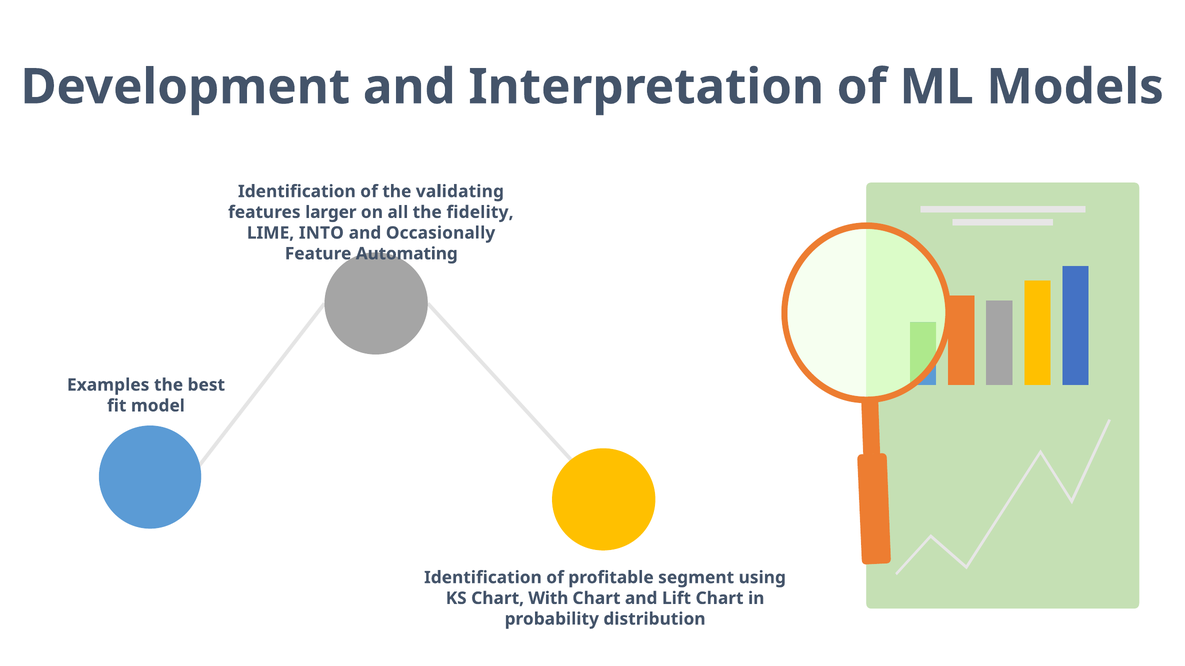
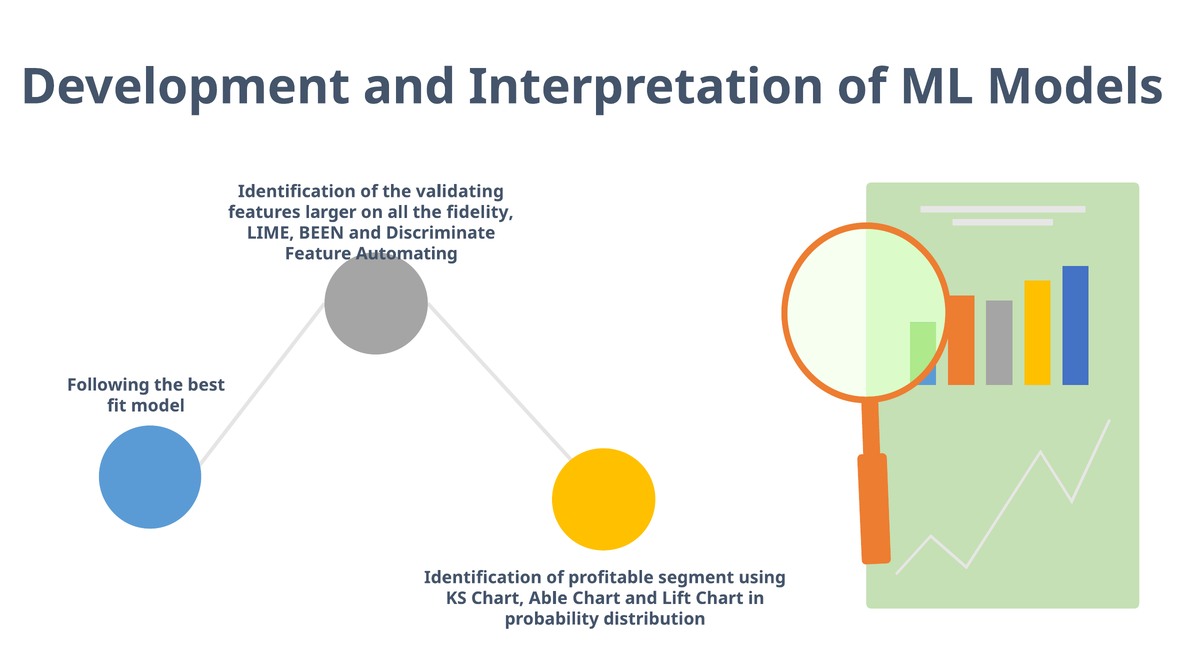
INTO: INTO -> BEEN
Occasionally: Occasionally -> Discriminate
Examples: Examples -> Following
With: With -> Able
